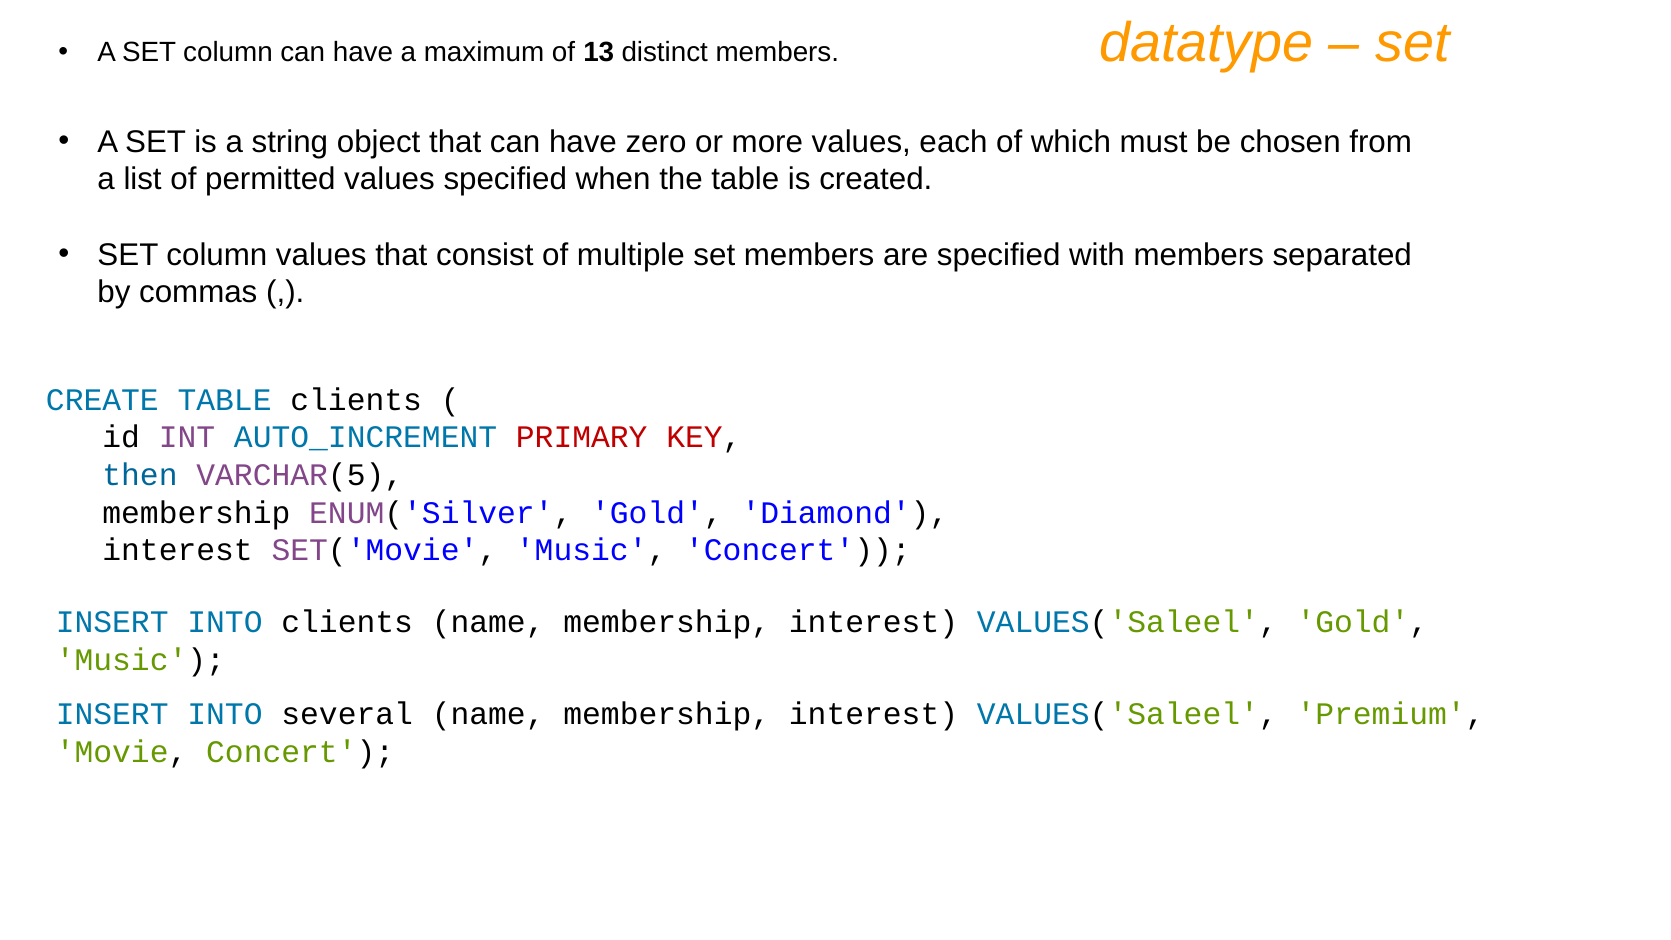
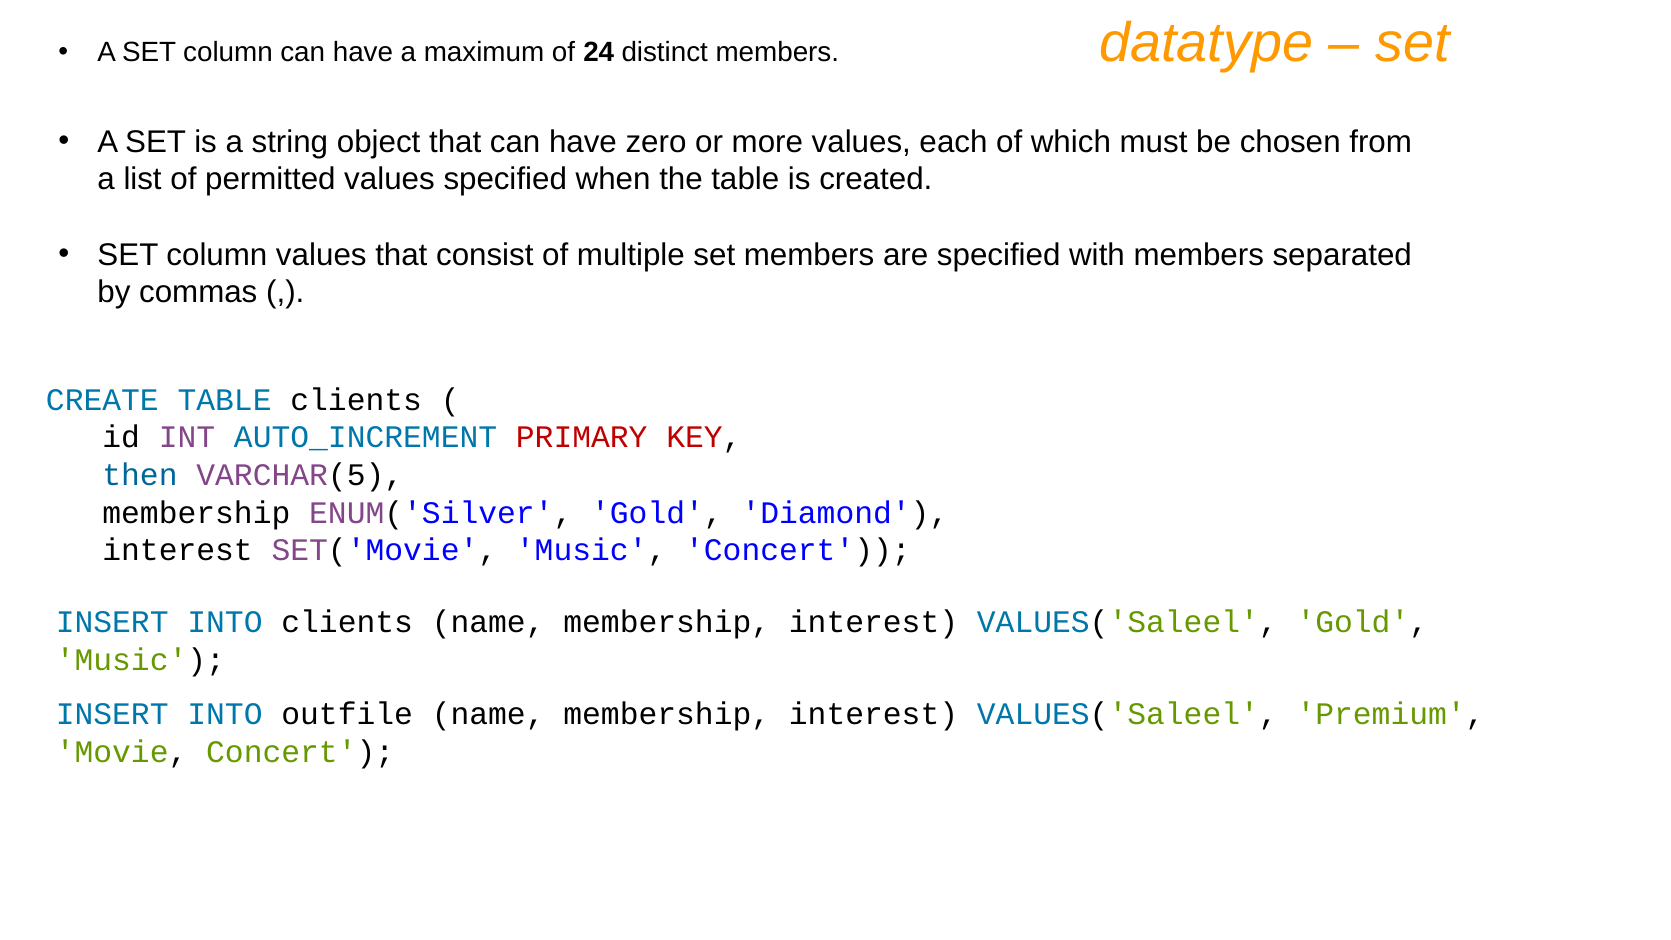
13: 13 -> 24
several: several -> outfile
